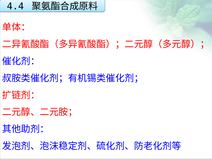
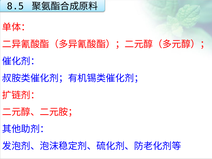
4.4: 4.4 -> 8.5
